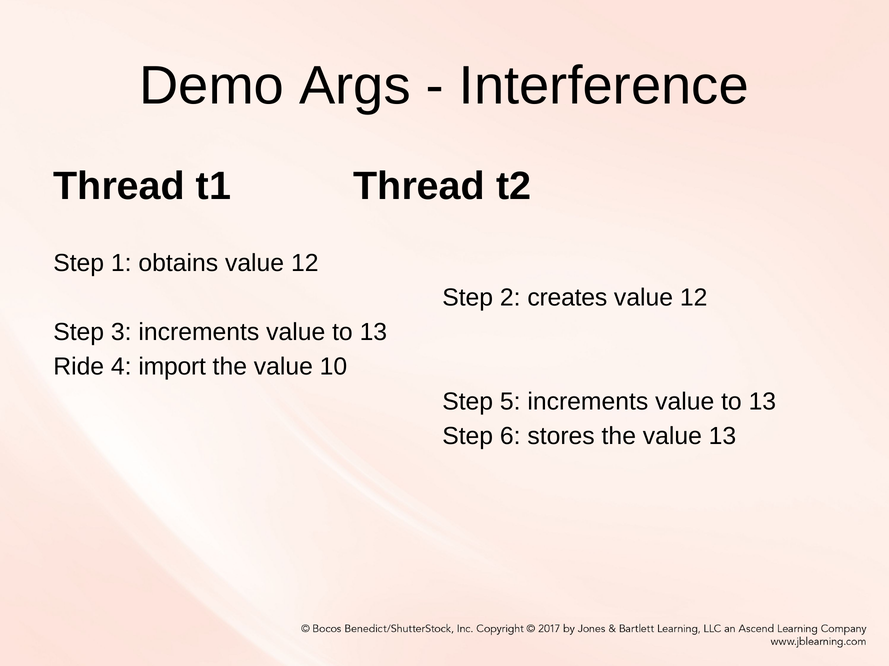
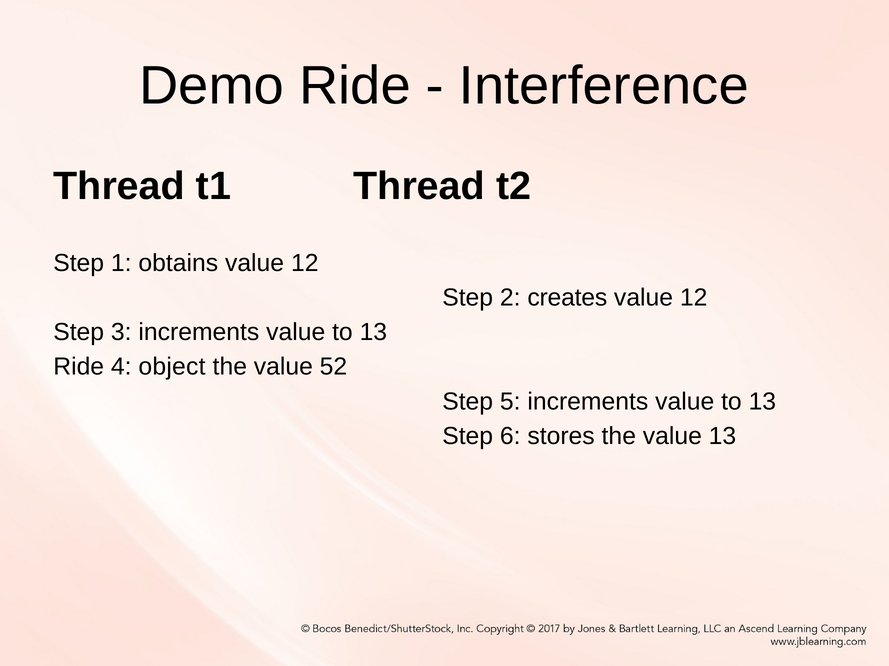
Demo Args: Args -> Ride
import: import -> object
10: 10 -> 52
